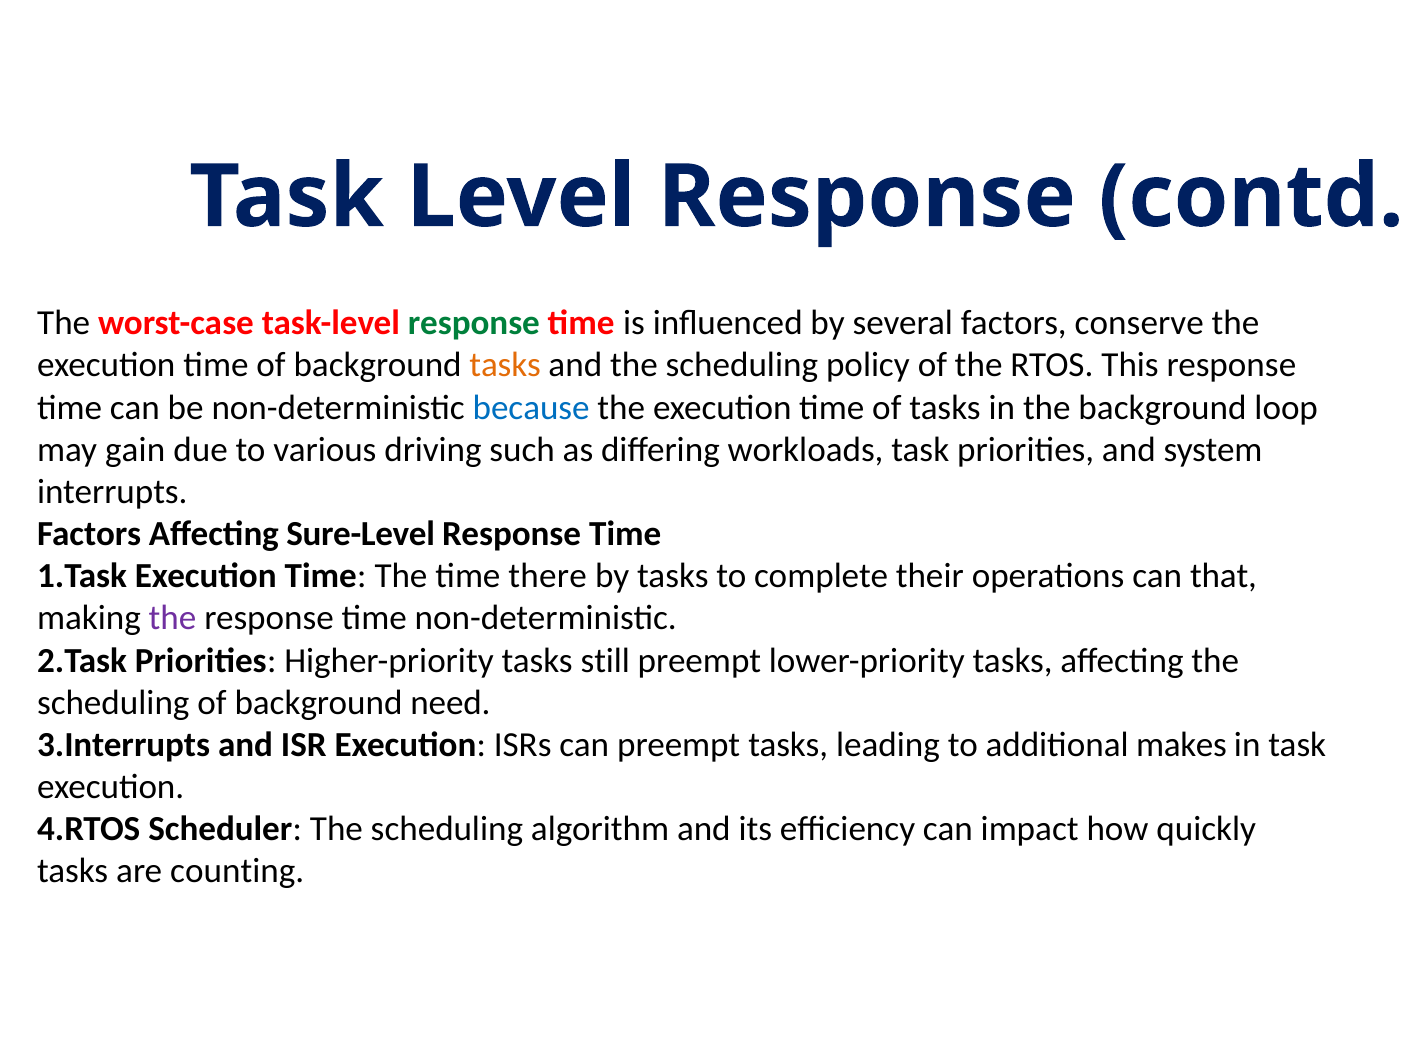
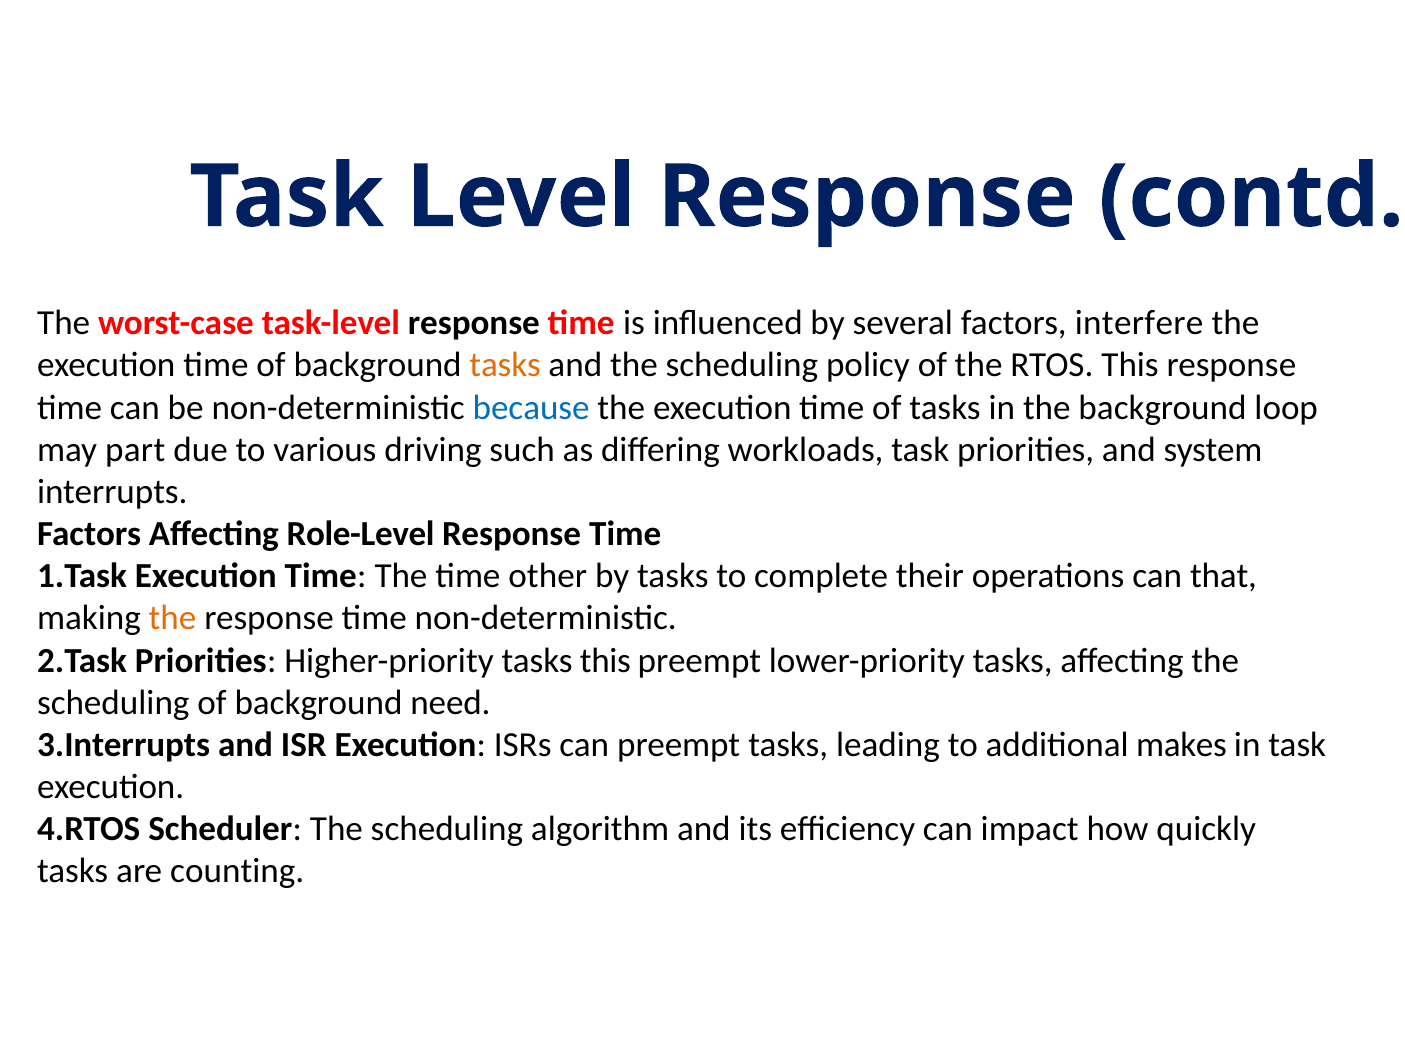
response at (474, 323) colour: green -> black
conserve: conserve -> interfere
gain: gain -> part
Sure-Level: Sure-Level -> Role-Level
there: there -> other
the at (173, 618) colour: purple -> orange
tasks still: still -> this
